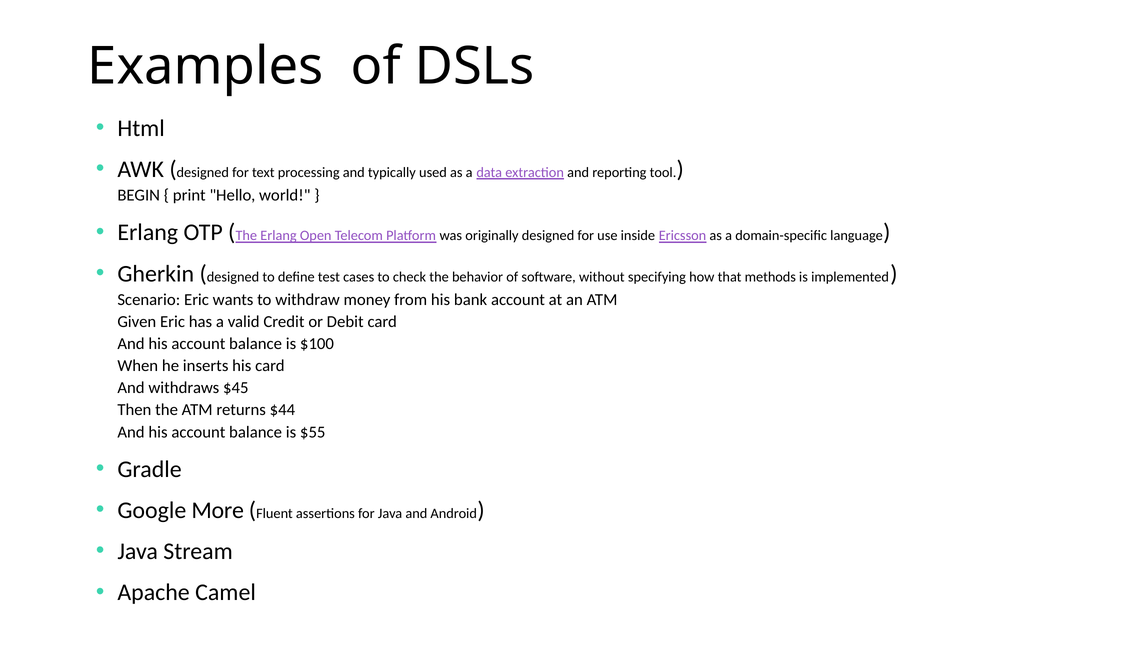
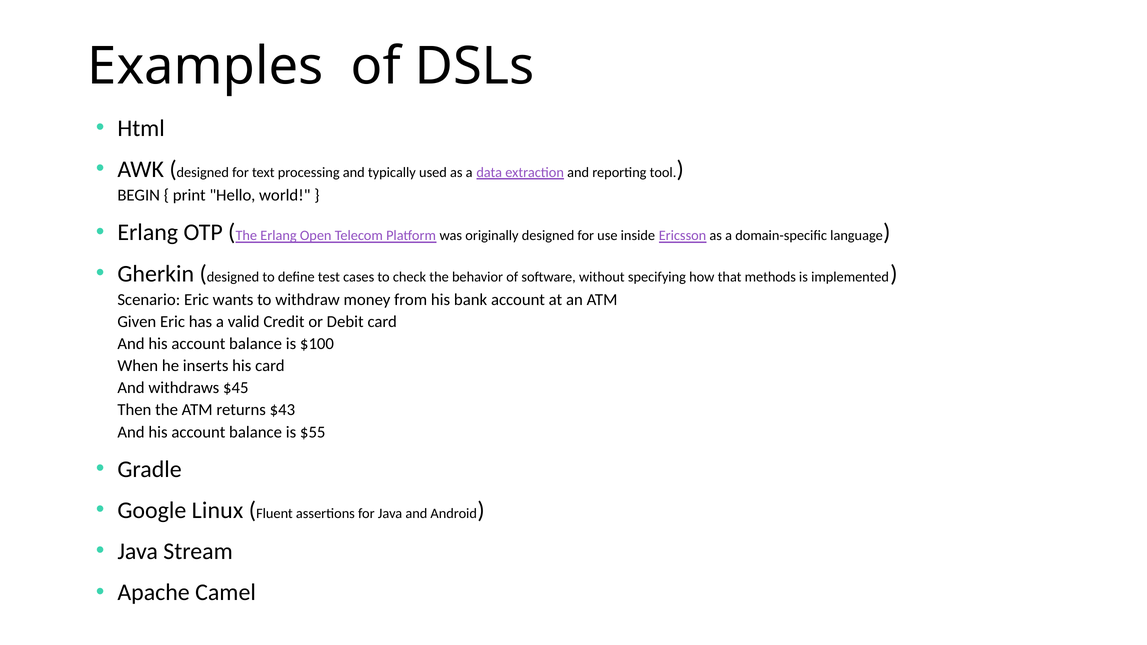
$44: $44 -> $43
More: More -> Linux
